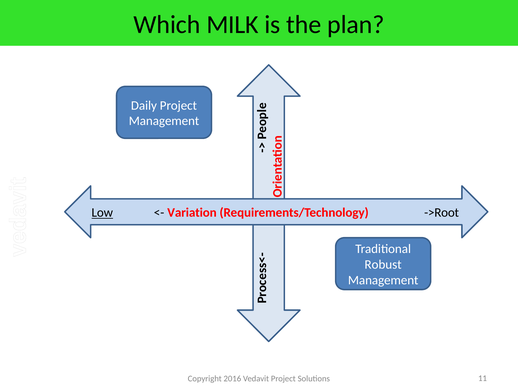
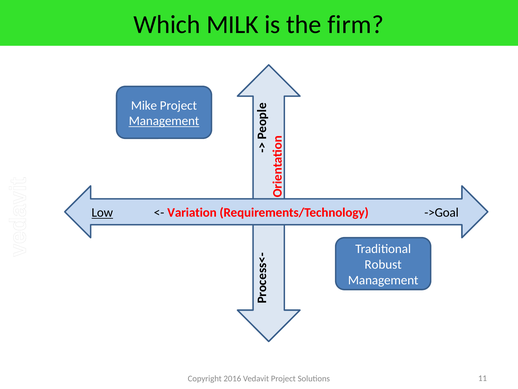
plan: plan -> firm
Daily: Daily -> Mike
Management at (164, 121) underline: none -> present
->Root: ->Root -> ->Goal
